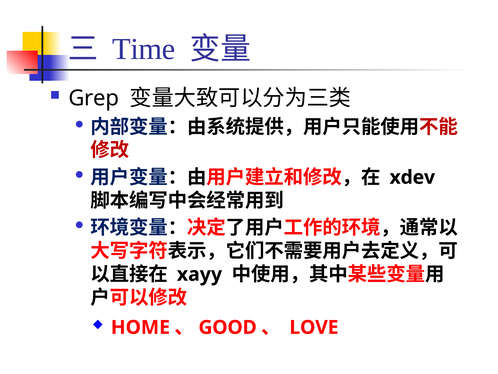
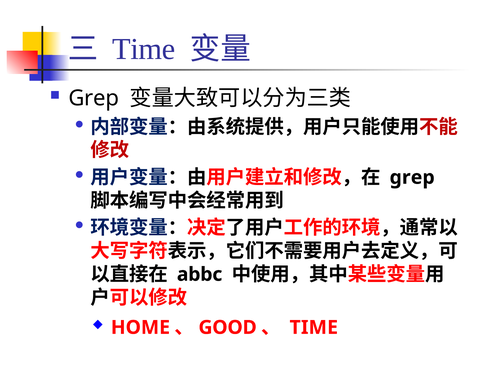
xdev at (412, 177): xdev -> grep
xayy: xayy -> abbc
LOVE at (314, 327): LOVE -> TIME
